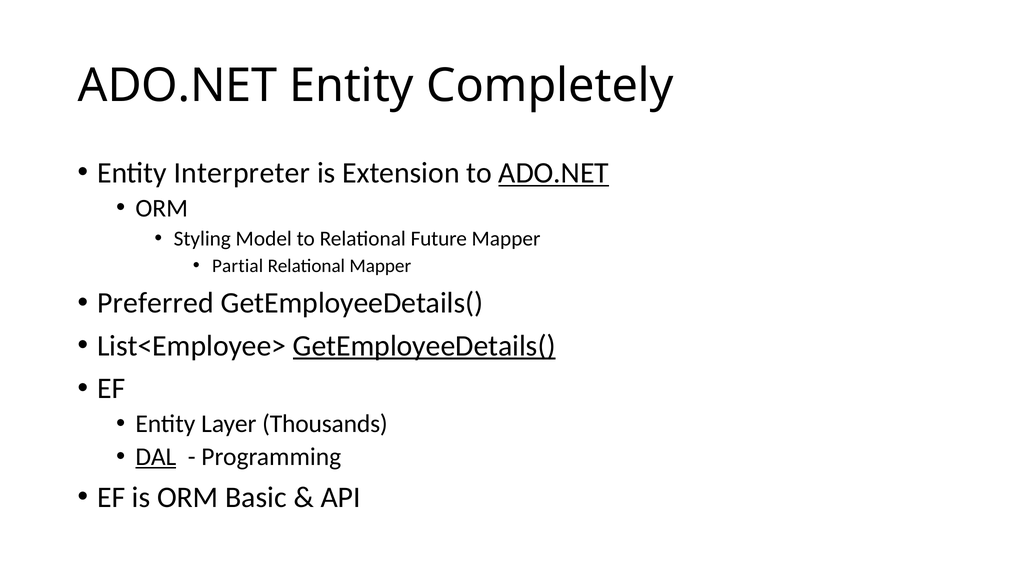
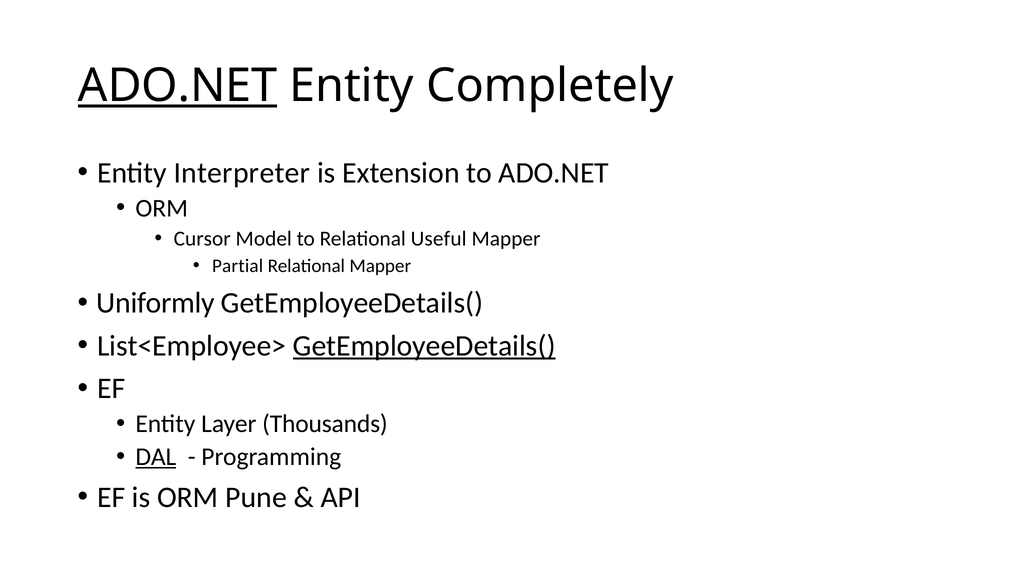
ADO.NET at (178, 86) underline: none -> present
ADO.NET at (554, 173) underline: present -> none
Styling: Styling -> Cursor
Future: Future -> Useful
Preferred: Preferred -> Uniformly
Basic: Basic -> Pune
